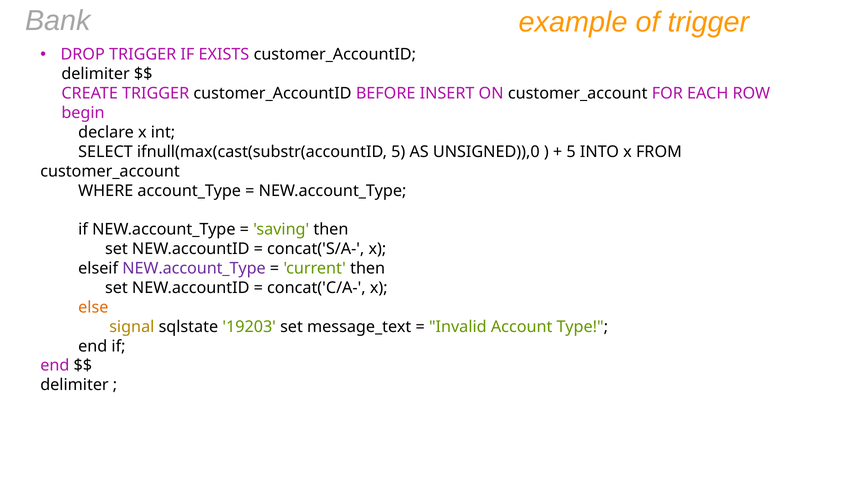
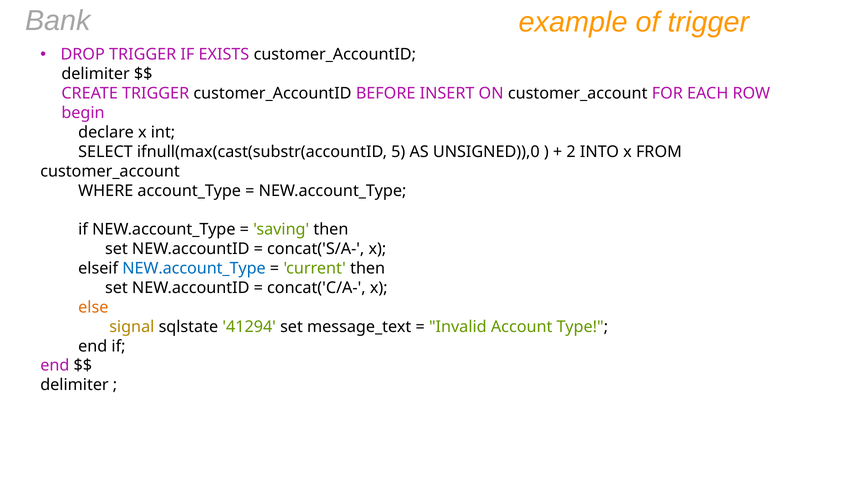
5 at (571, 152): 5 -> 2
NEW.account_Type at (194, 268) colour: purple -> blue
19203: 19203 -> 41294
